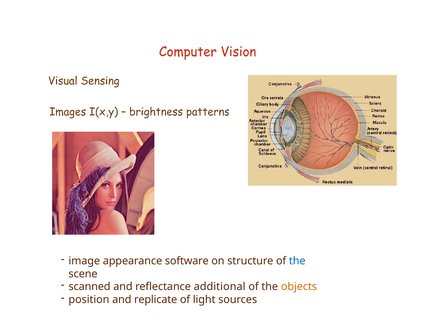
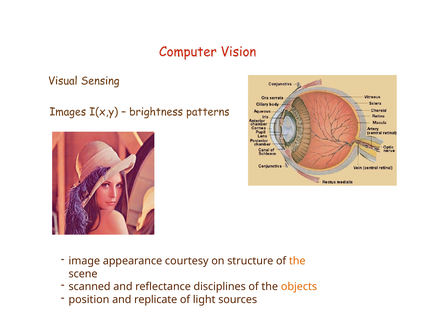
software: software -> courtesy
the at (297, 260) colour: blue -> orange
additional: additional -> disciplines
